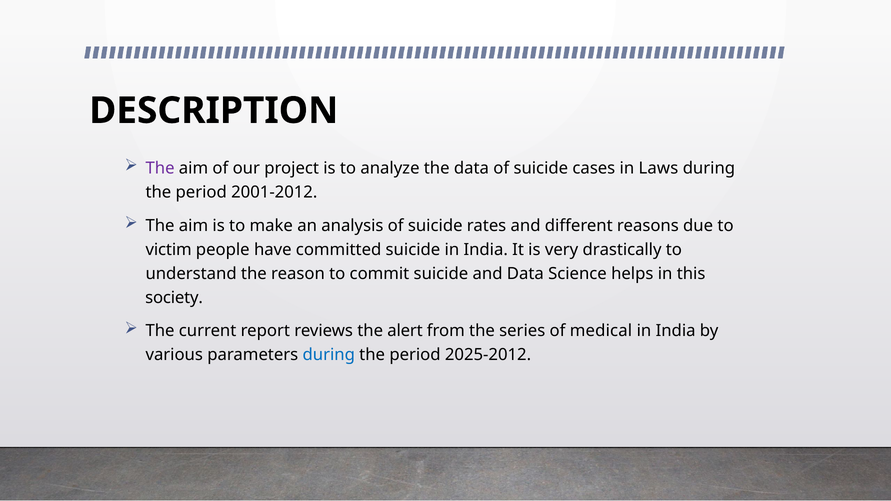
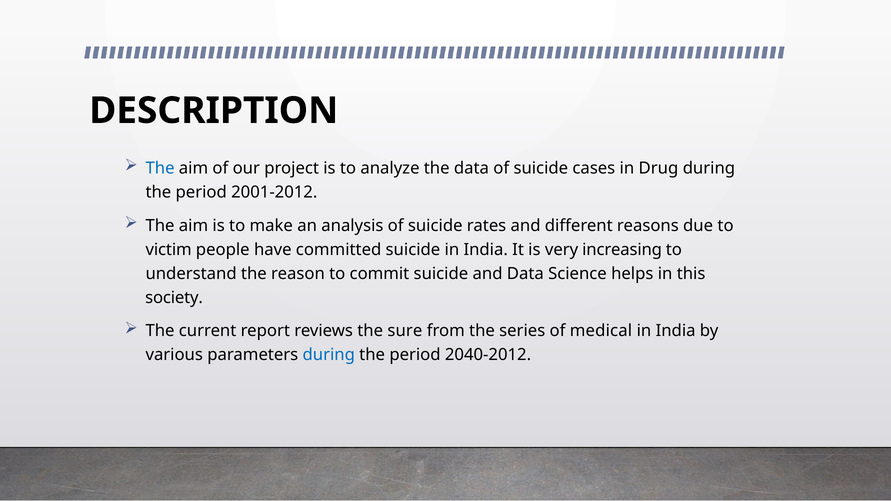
The at (160, 168) colour: purple -> blue
Laws: Laws -> Drug
drastically: drastically -> increasing
alert: alert -> sure
2025-2012: 2025-2012 -> 2040-2012
